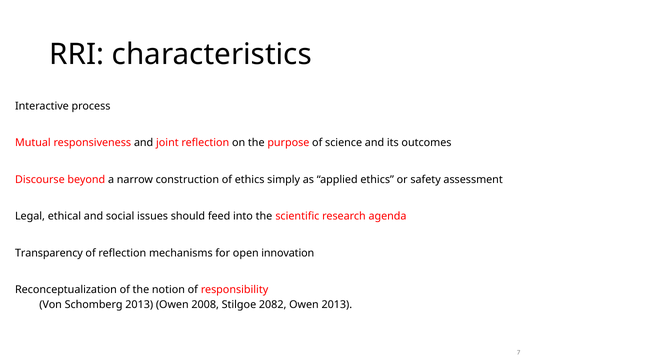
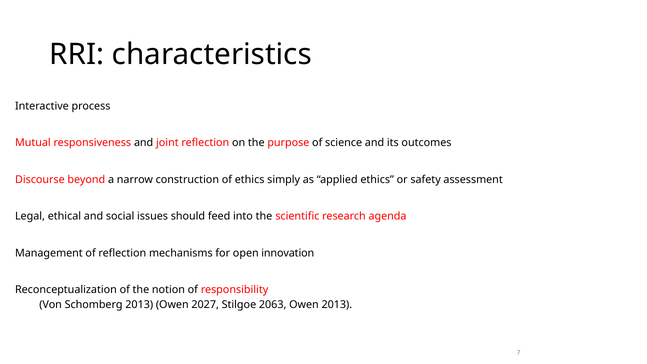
Transparency: Transparency -> Management
2008: 2008 -> 2027
2082: 2082 -> 2063
